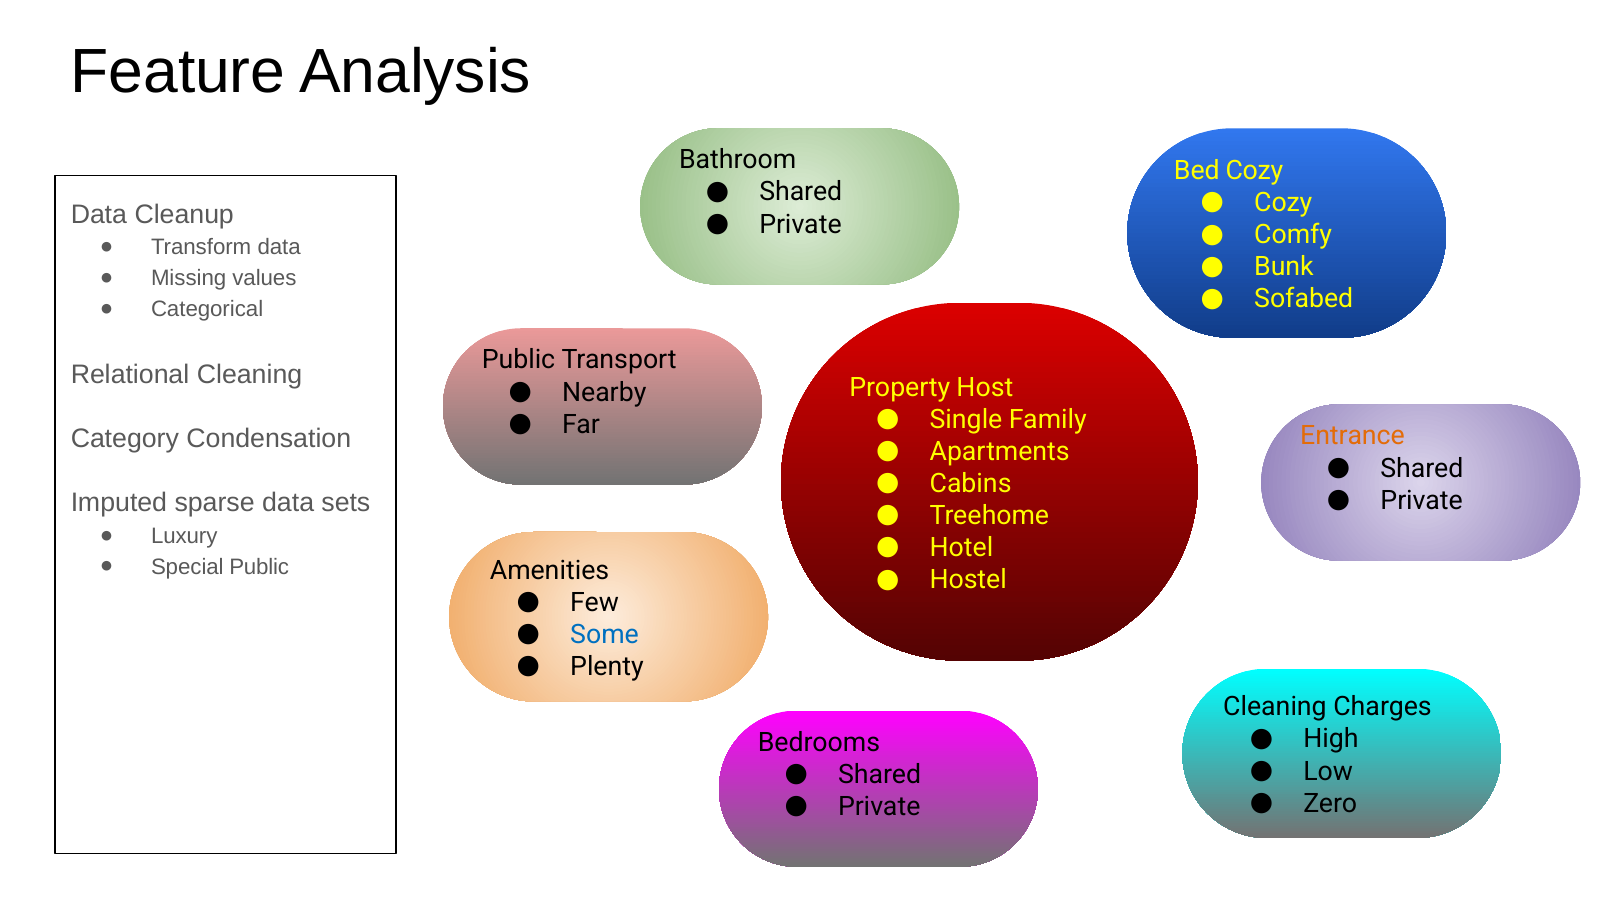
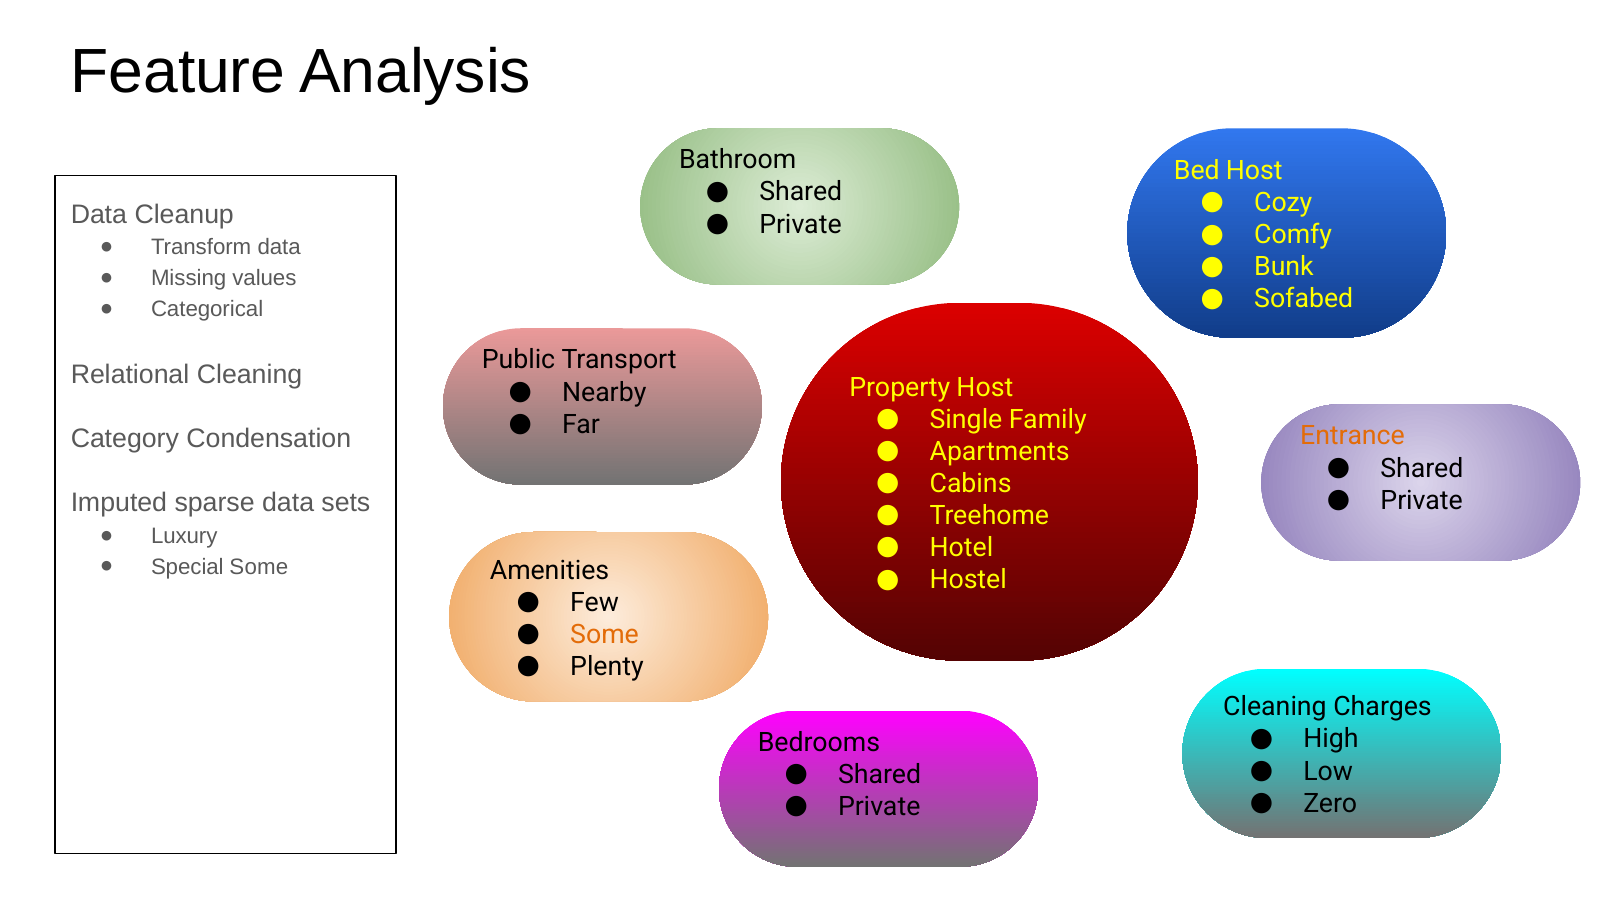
Bed Cozy: Cozy -> Host
Special Public: Public -> Some
Some at (605, 635) colour: blue -> orange
